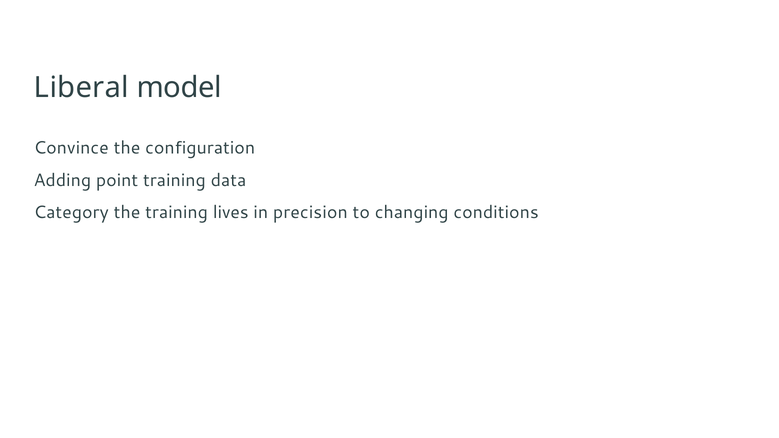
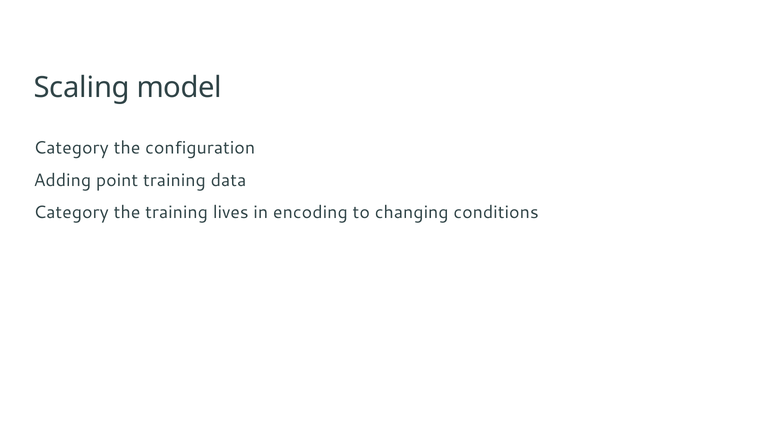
Liberal: Liberal -> Scaling
Convince at (71, 148): Convince -> Category
precision: precision -> encoding
